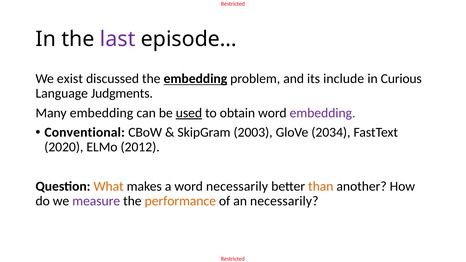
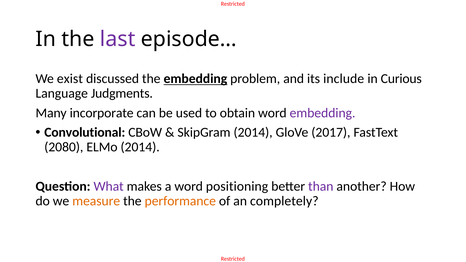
Many embedding: embedding -> incorporate
used underline: present -> none
Conventional: Conventional -> Convolutional
SkipGram 2003: 2003 -> 2014
2034: 2034 -> 2017
2020: 2020 -> 2080
ELMo 2012: 2012 -> 2014
What colour: orange -> purple
word necessarily: necessarily -> positioning
than colour: orange -> purple
measure colour: purple -> orange
an necessarily: necessarily -> completely
